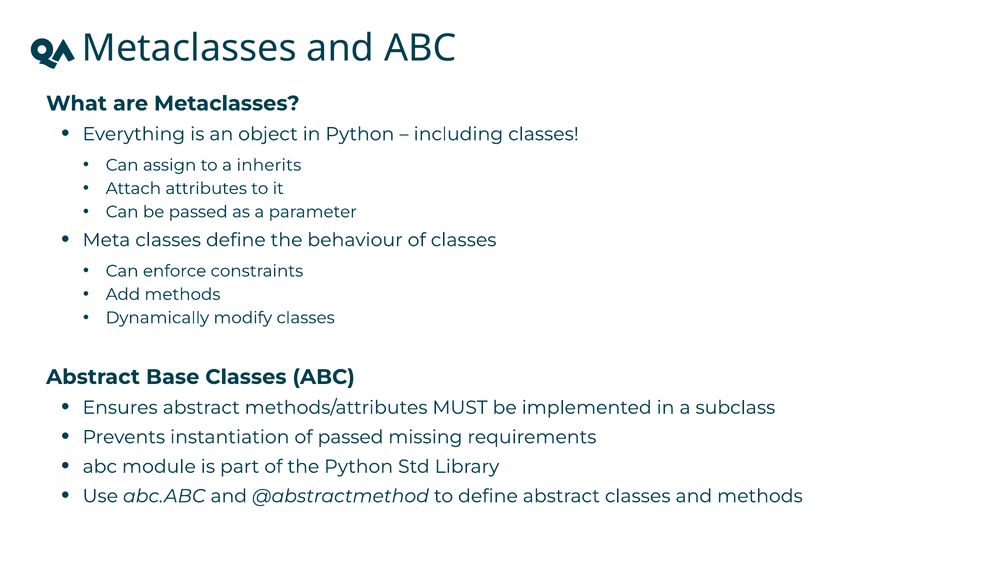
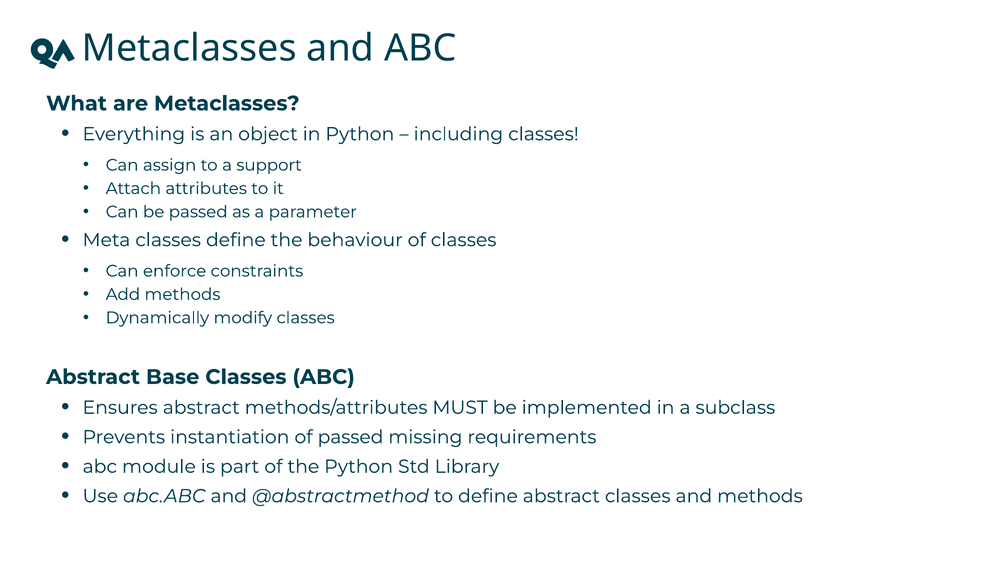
inherits: inherits -> support
